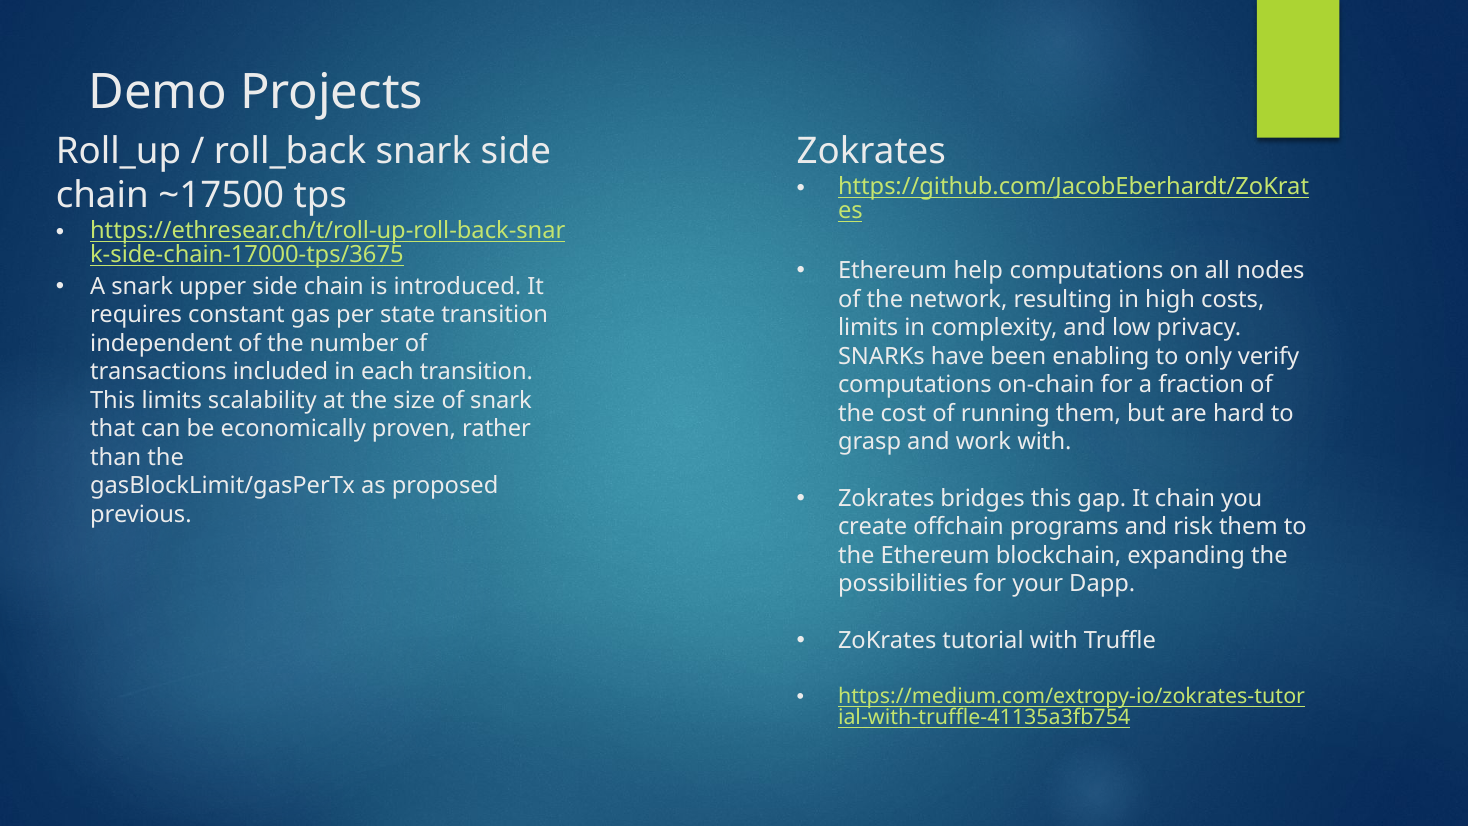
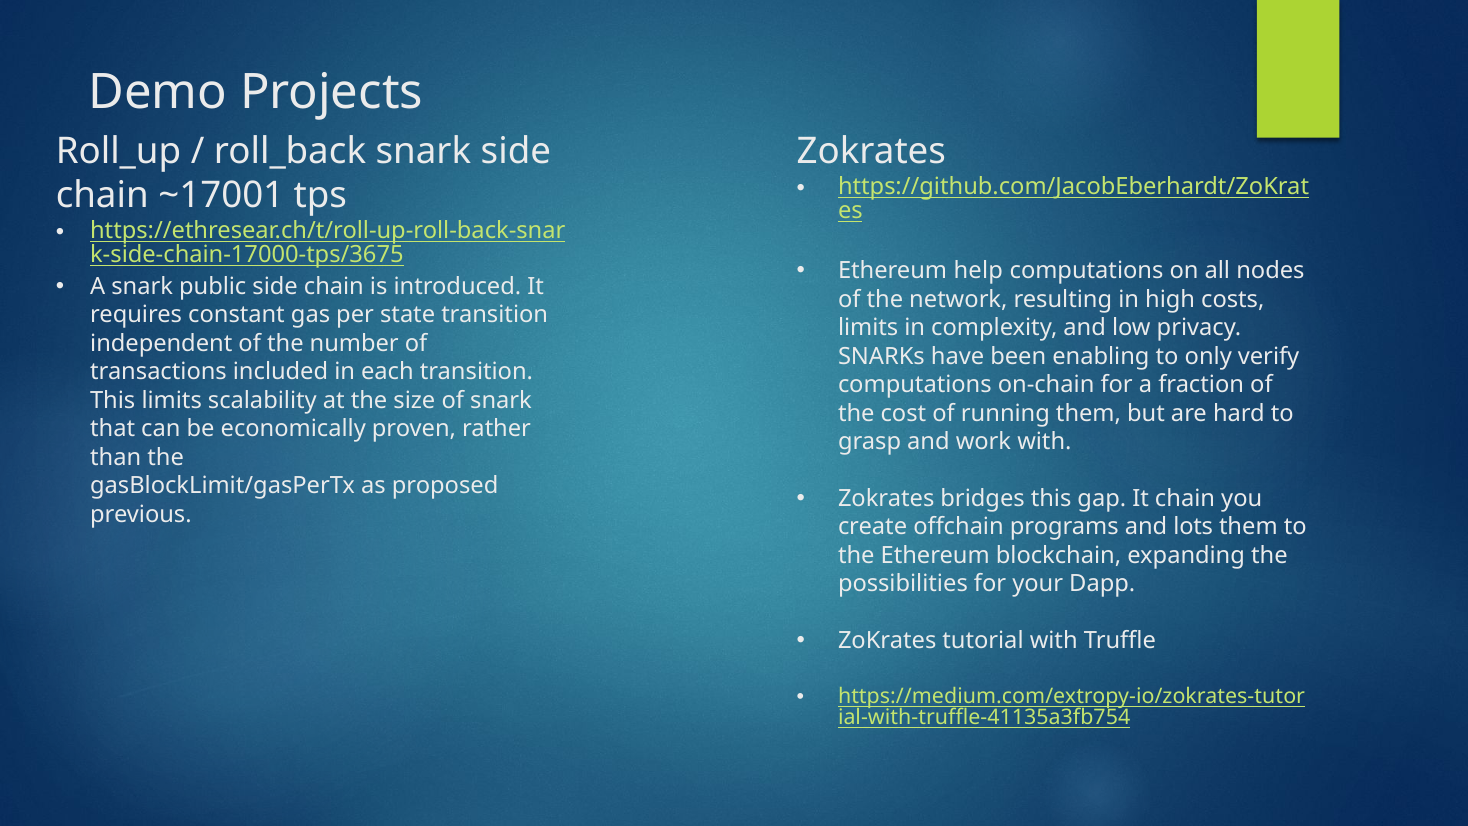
~17500: ~17500 -> ~17001
upper: upper -> public
risk: risk -> lots
